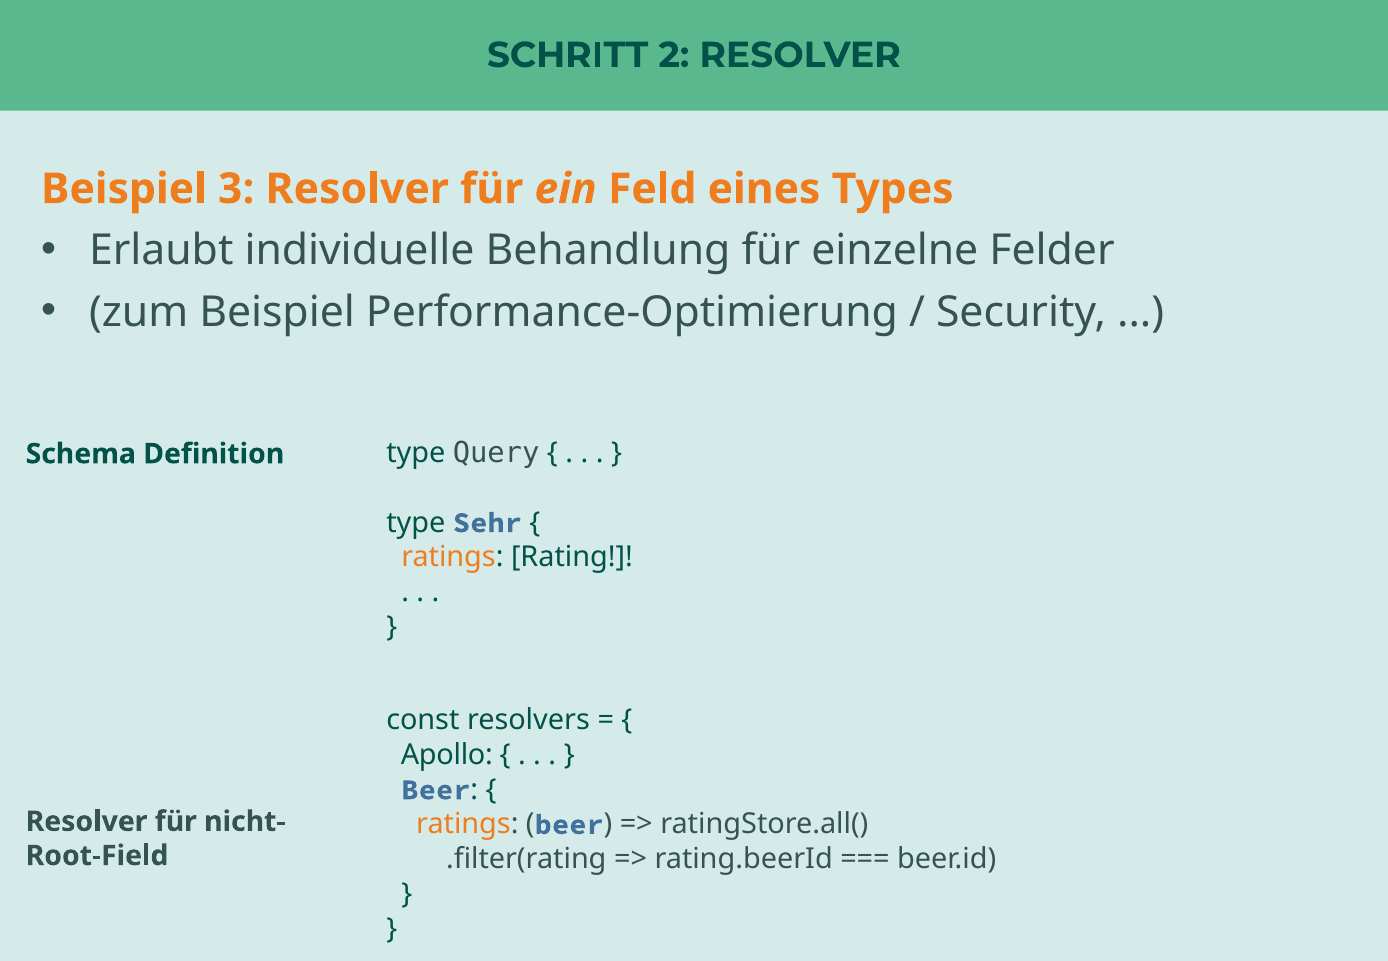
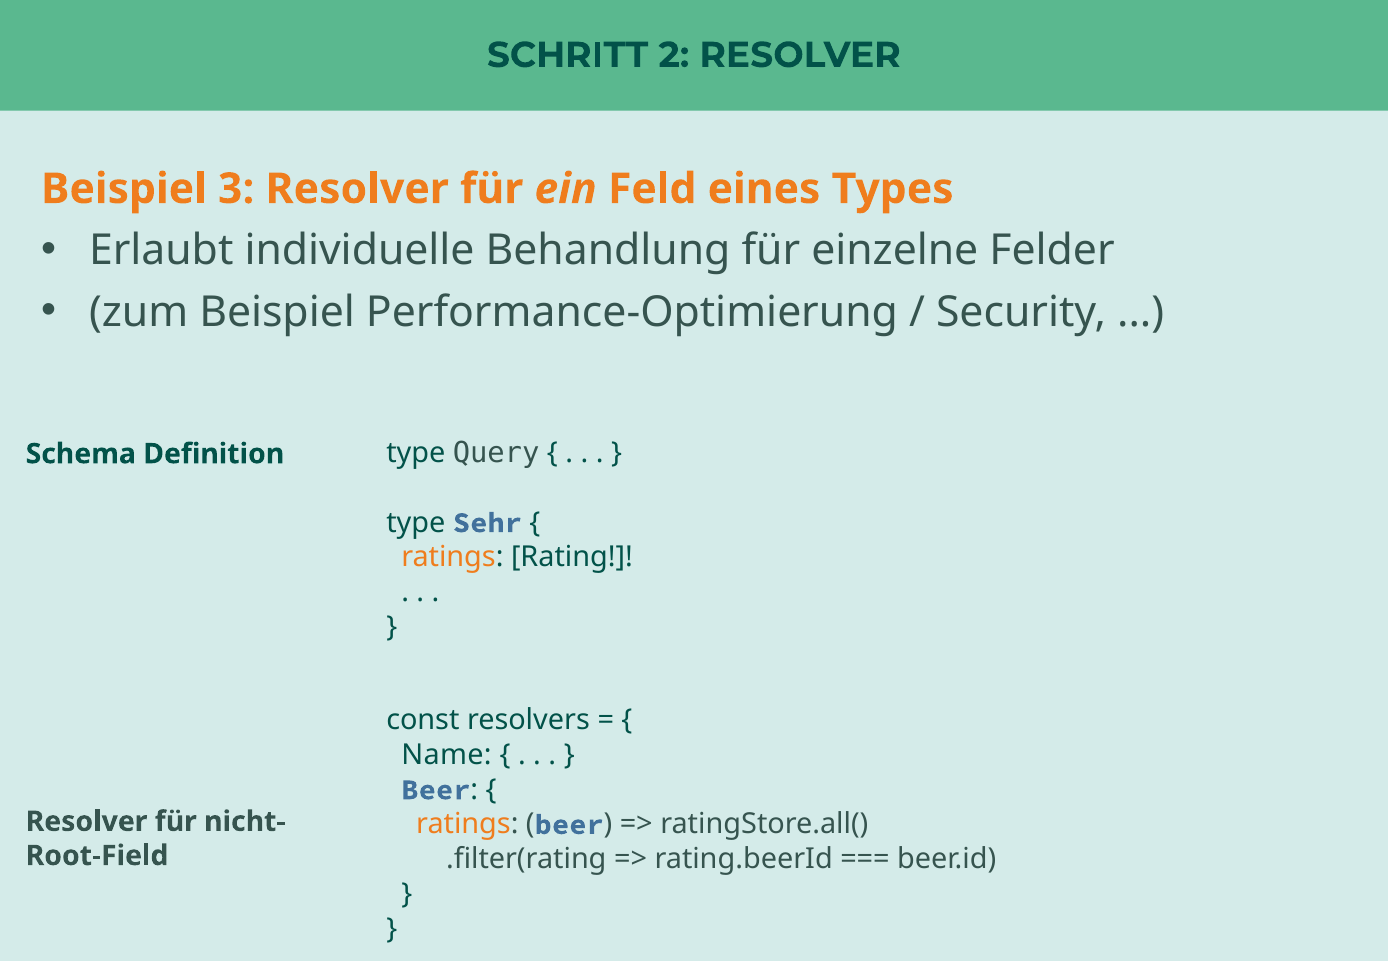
Apollo: Apollo -> Name
